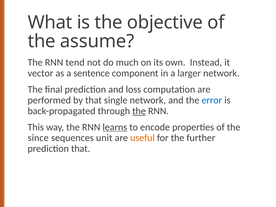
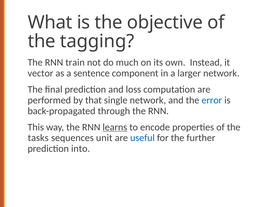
assume: assume -> tagging
tend: tend -> train
the at (139, 111) underline: present -> none
since: since -> tasks
useful colour: orange -> blue
prediction that: that -> into
